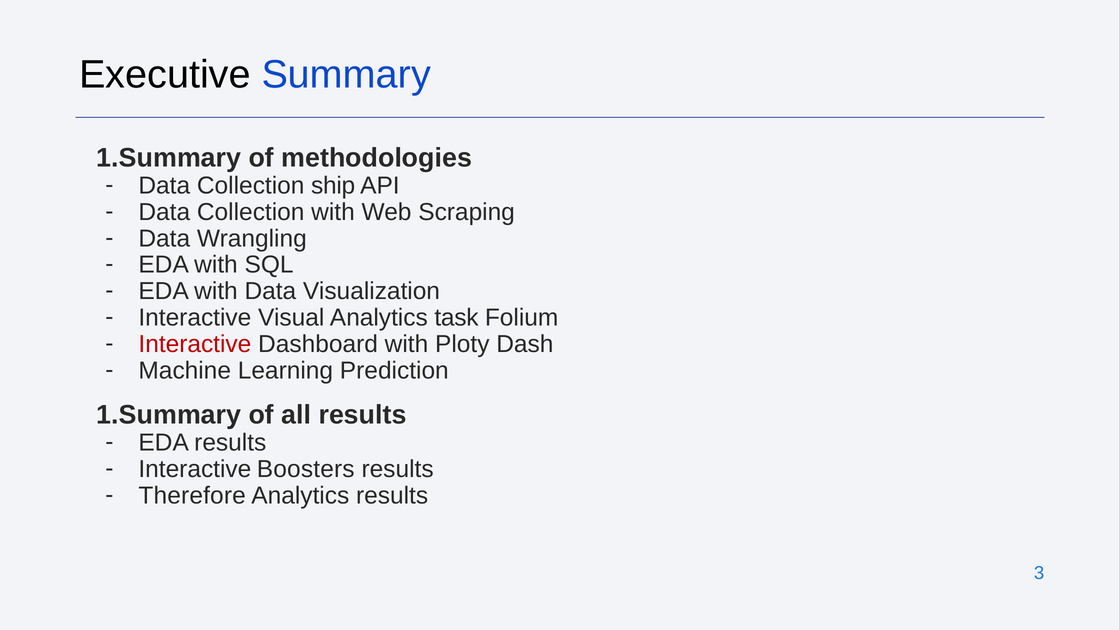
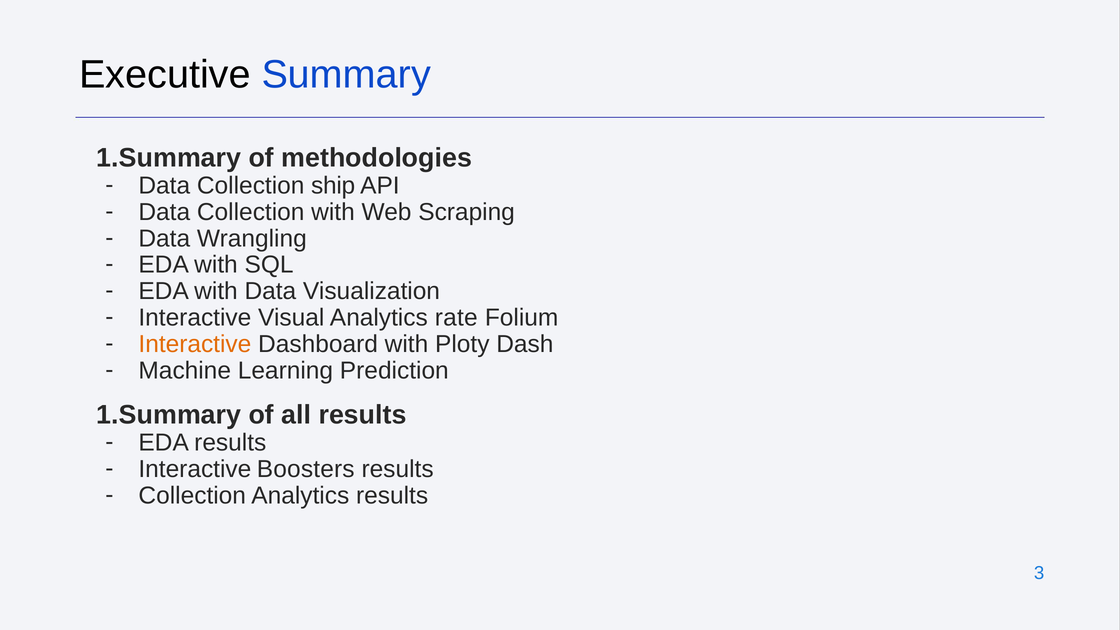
task: task -> rate
Interactive at (195, 344) colour: red -> orange
Therefore at (192, 495): Therefore -> Collection
